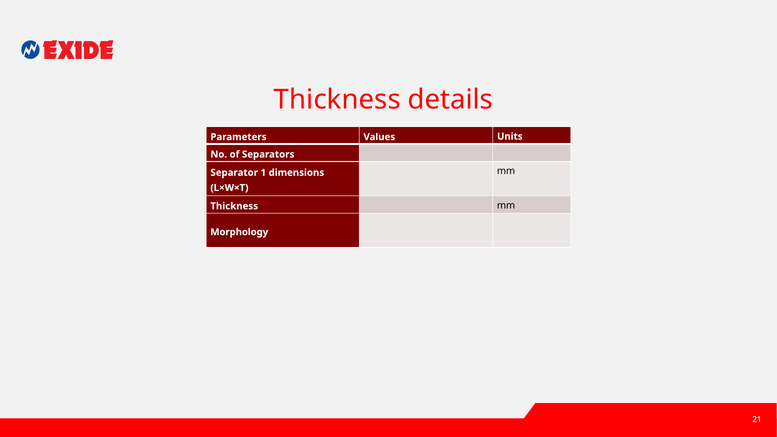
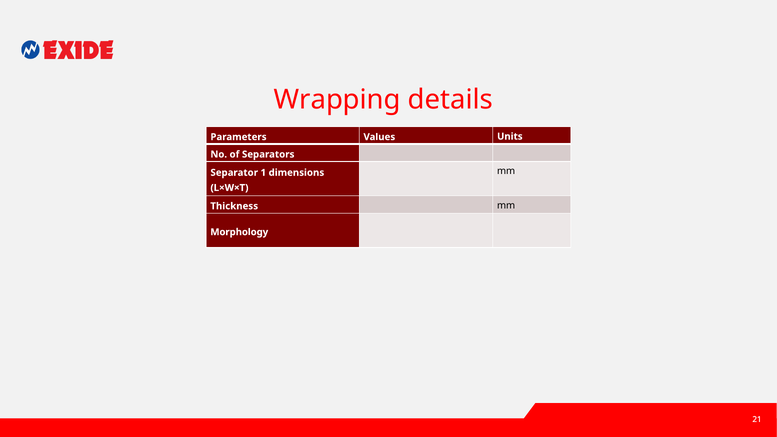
Thickness at (337, 99): Thickness -> Wrapping
